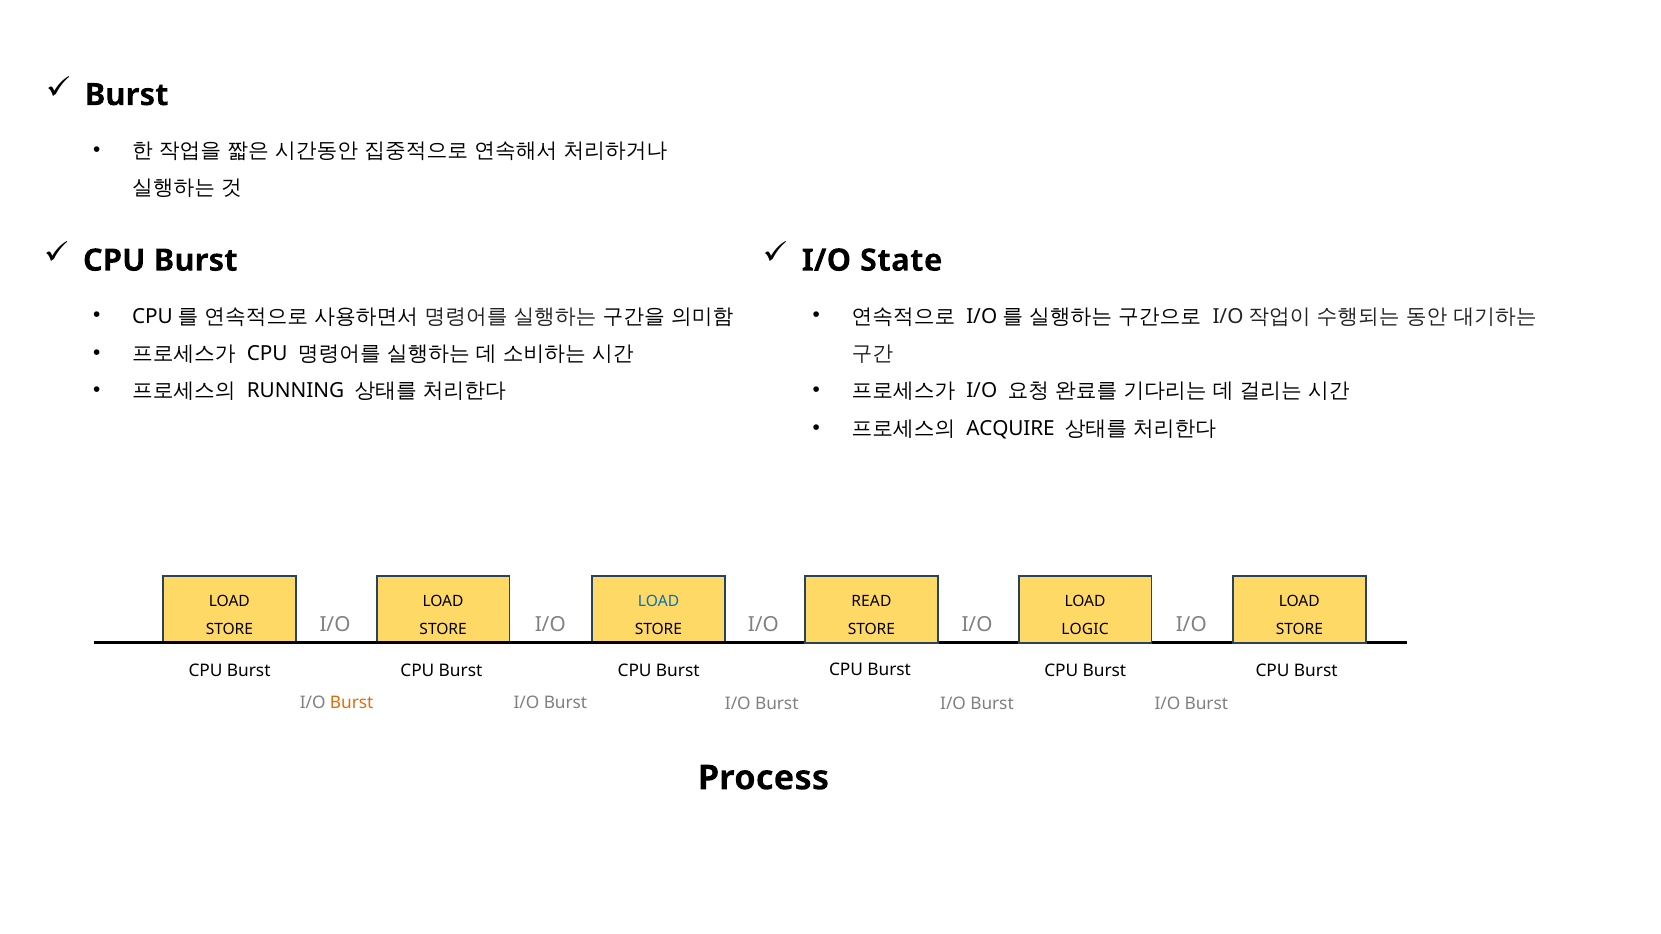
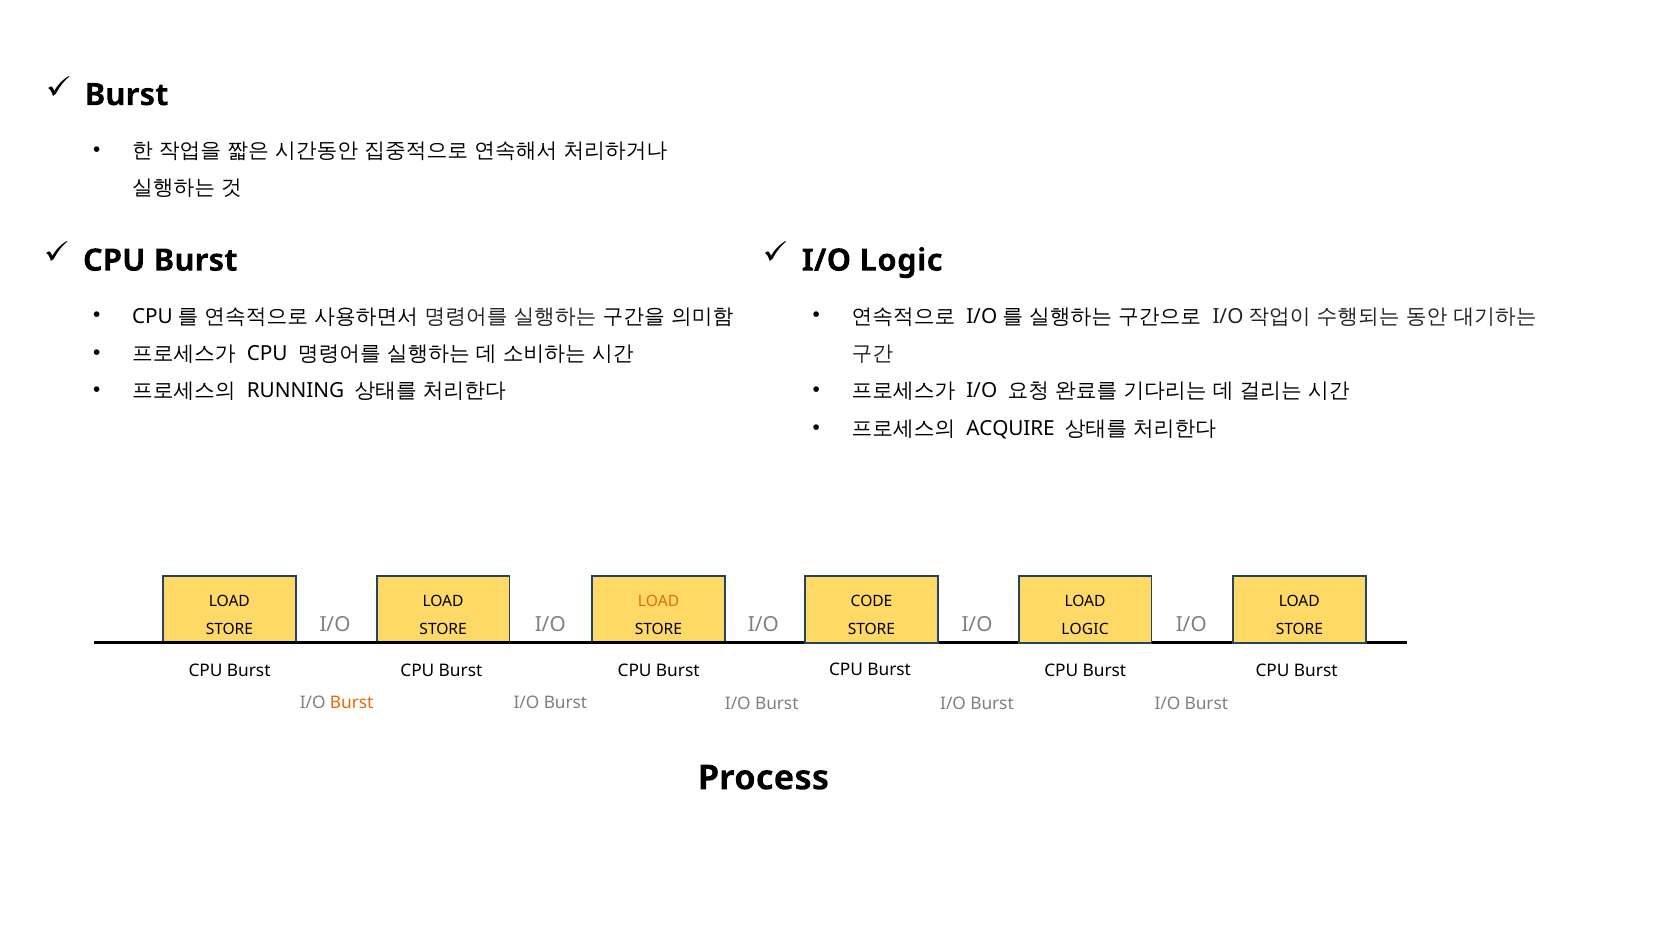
I/O State: State -> Logic
LOAD at (659, 601) colour: blue -> orange
READ: READ -> CODE
